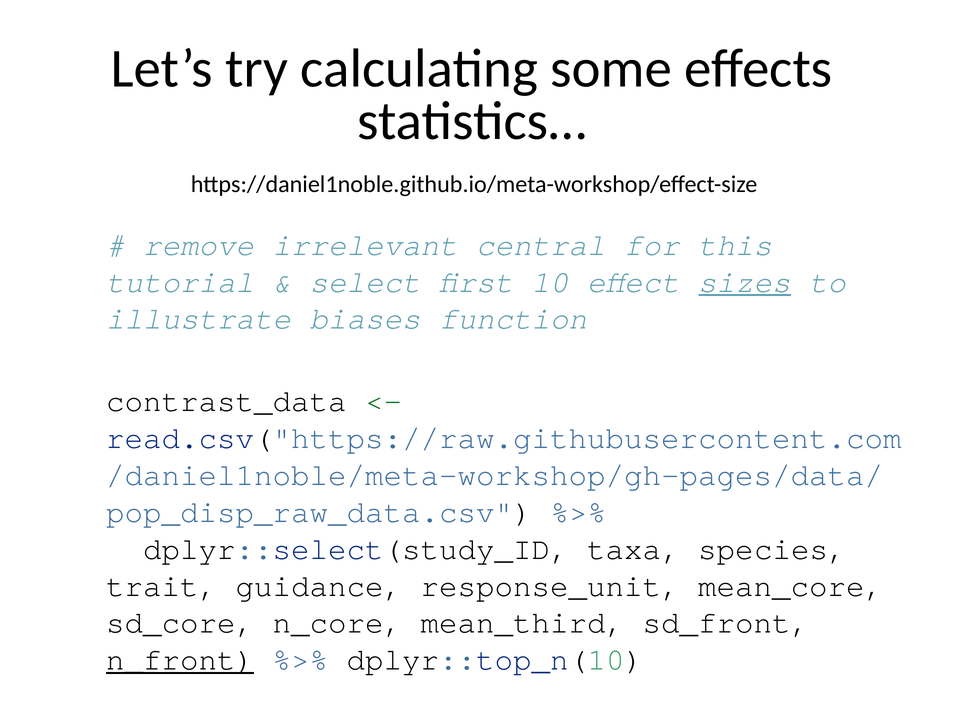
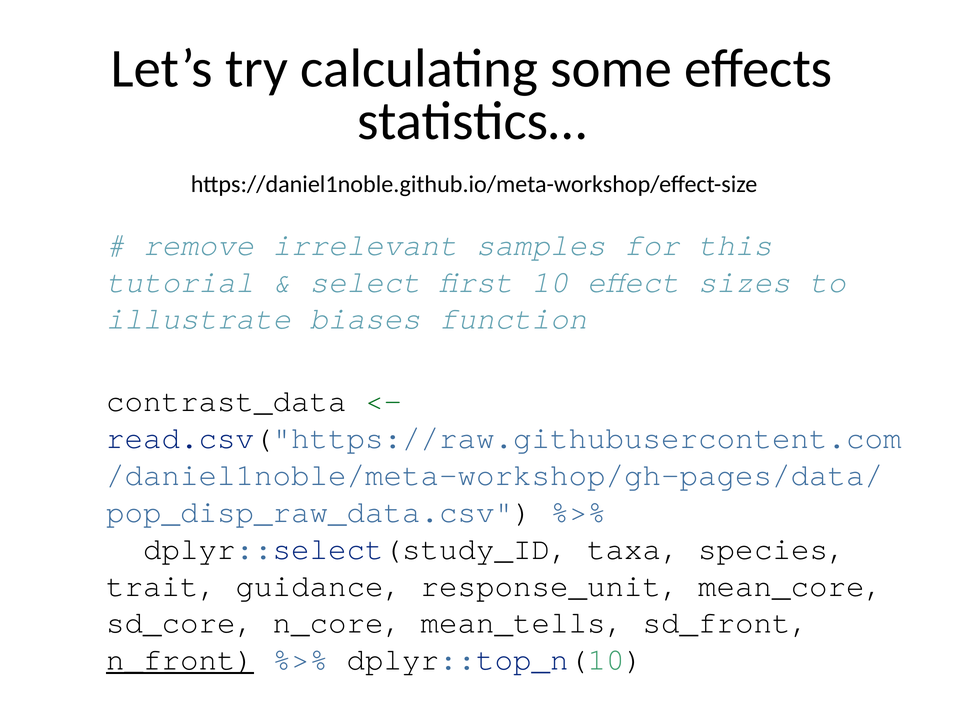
central: central -> samples
sizes underline: present -> none
mean_third: mean_third -> mean_tells
